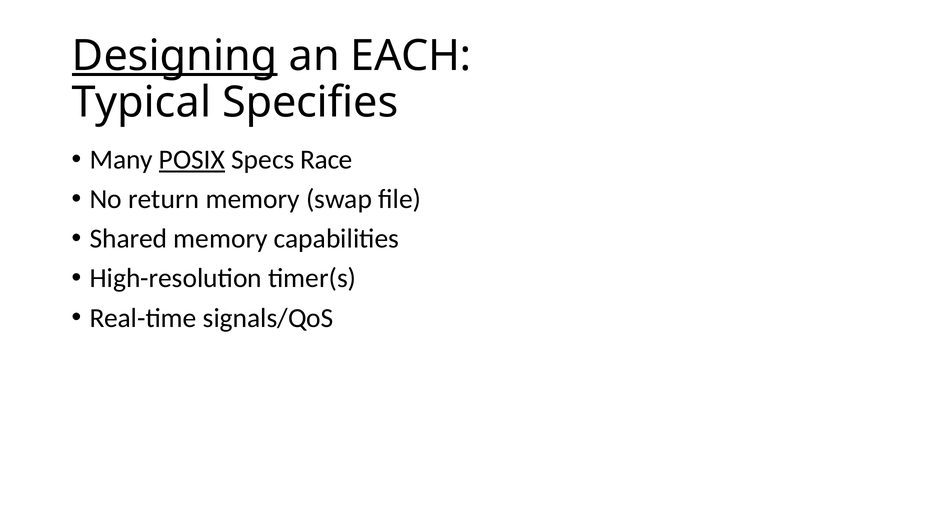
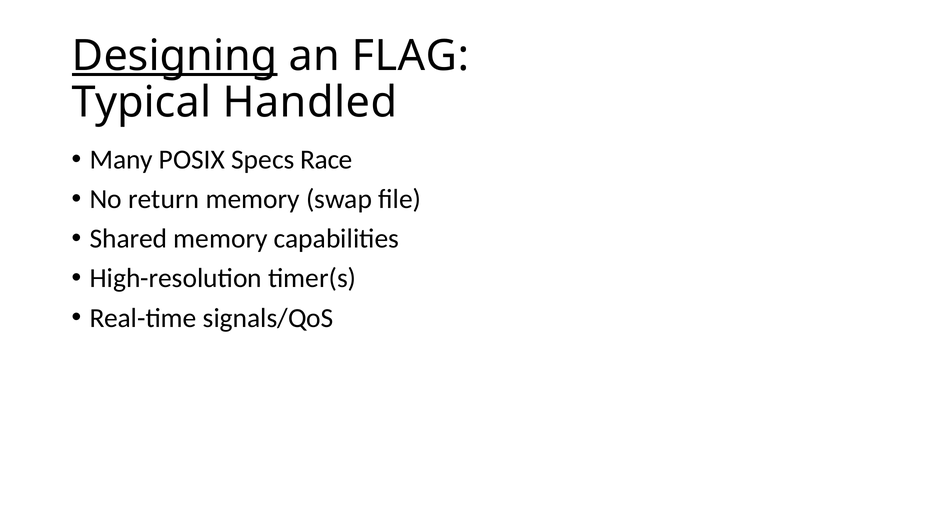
EACH: EACH -> FLAG
Specifies: Specifies -> Handled
POSIX underline: present -> none
